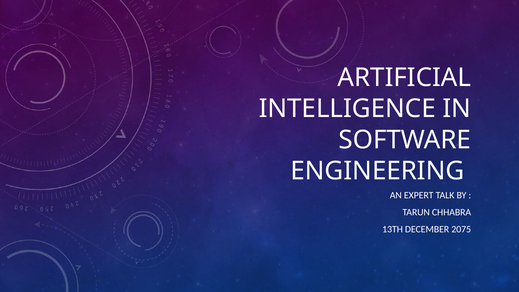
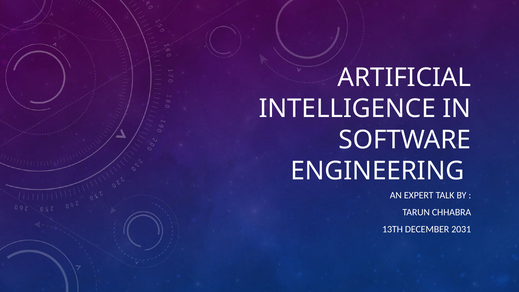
2075: 2075 -> 2031
